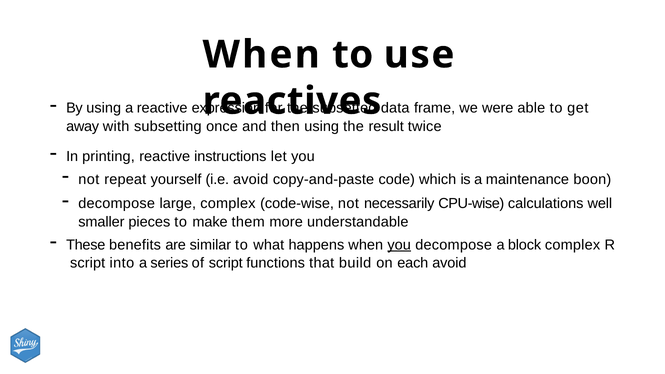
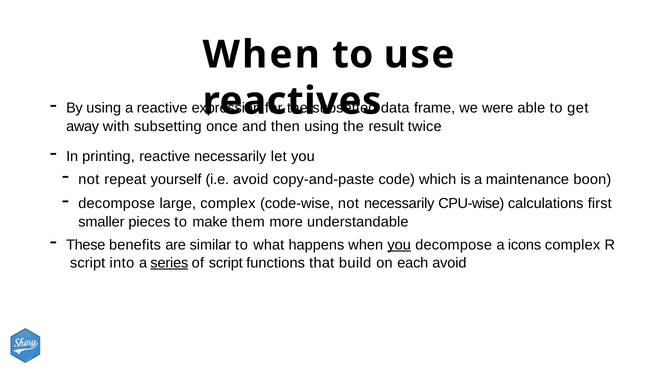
reactive instructions: instructions -> necessarily
well: well -> first
block: block -> icons
series underline: none -> present
